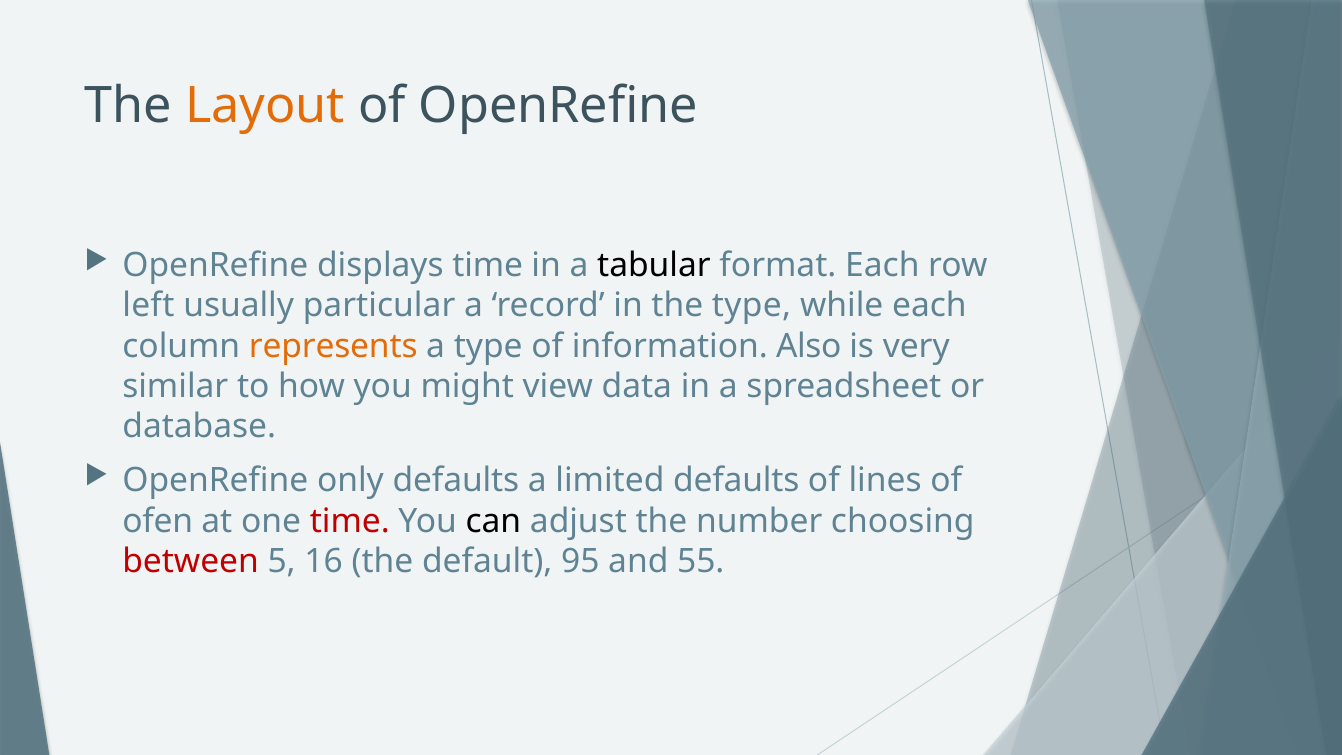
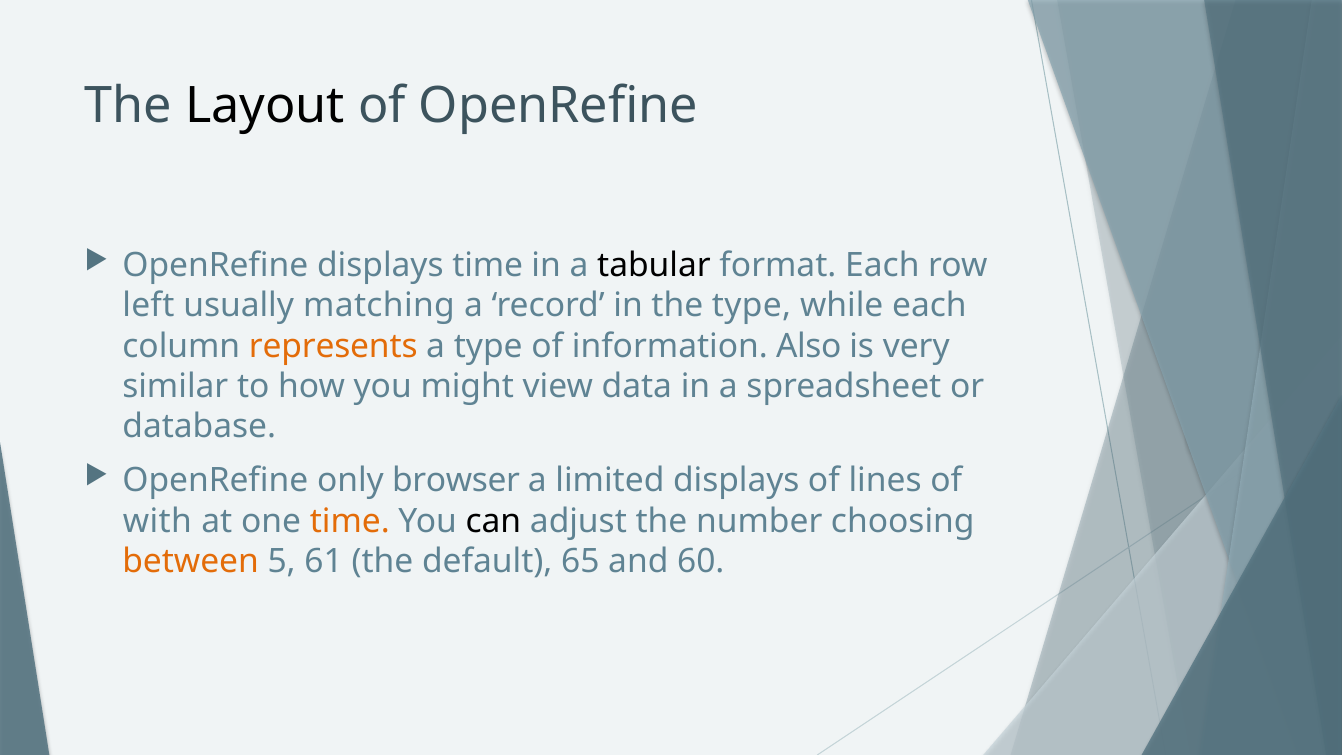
Layout colour: orange -> black
particular: particular -> matching
only defaults: defaults -> browser
limited defaults: defaults -> displays
ofen: ofen -> with
time at (350, 521) colour: red -> orange
between colour: red -> orange
16: 16 -> 61
95: 95 -> 65
55: 55 -> 60
